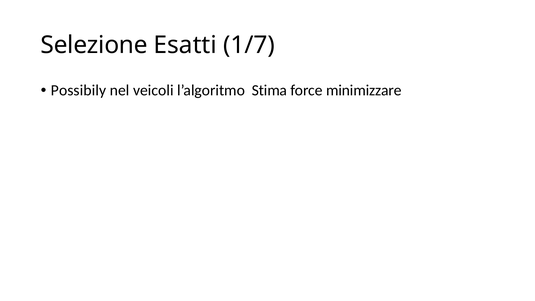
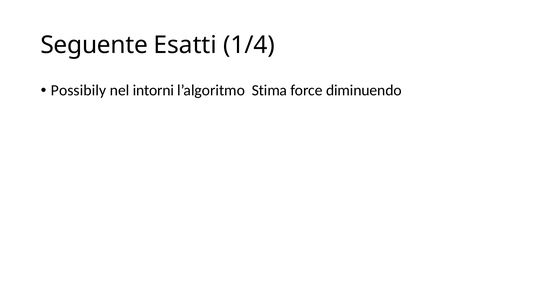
Selezione: Selezione -> Seguente
1/7: 1/7 -> 1/4
veicoli: veicoli -> intorni
minimizzare: minimizzare -> diminuendo
